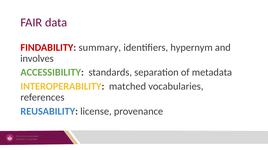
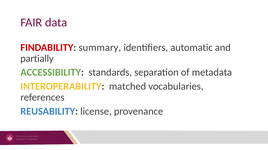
hypernym: hypernym -> automatic
involves: involves -> partially
